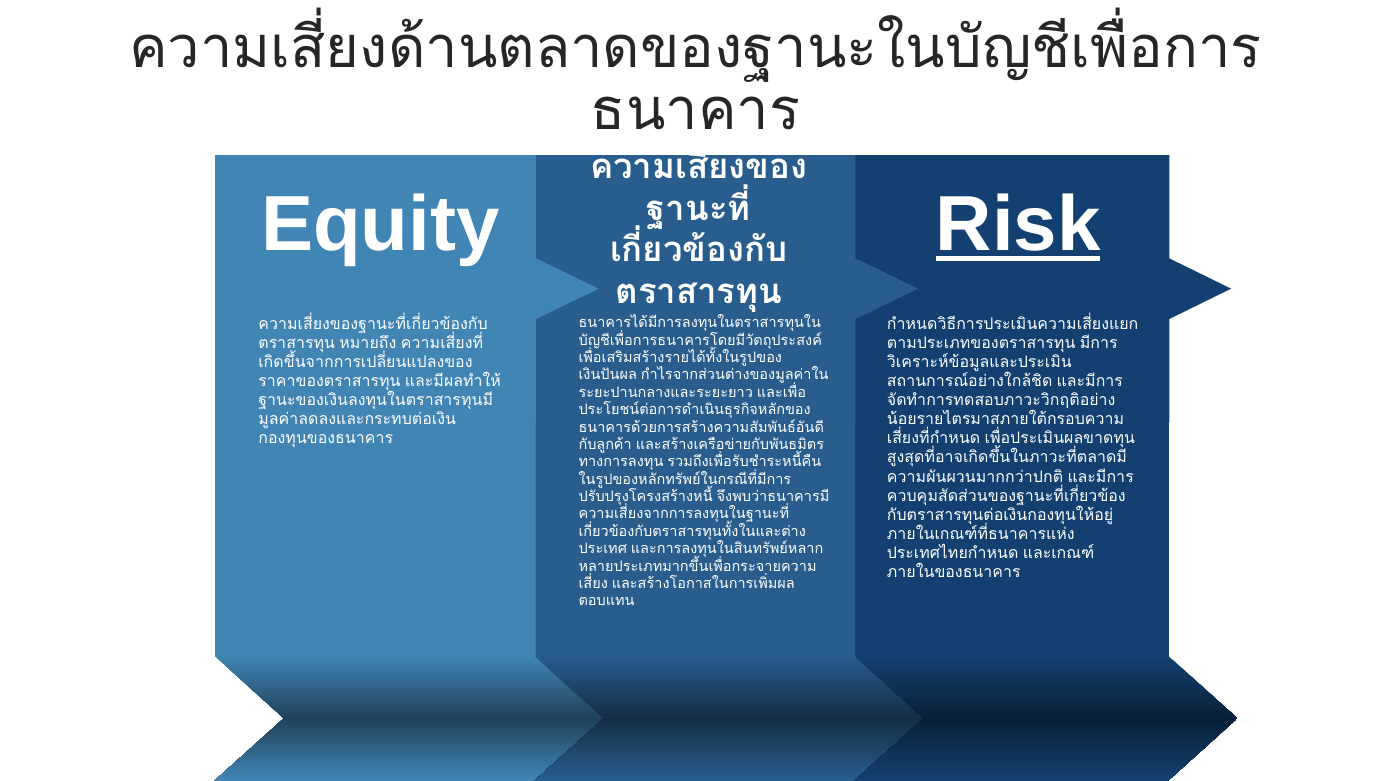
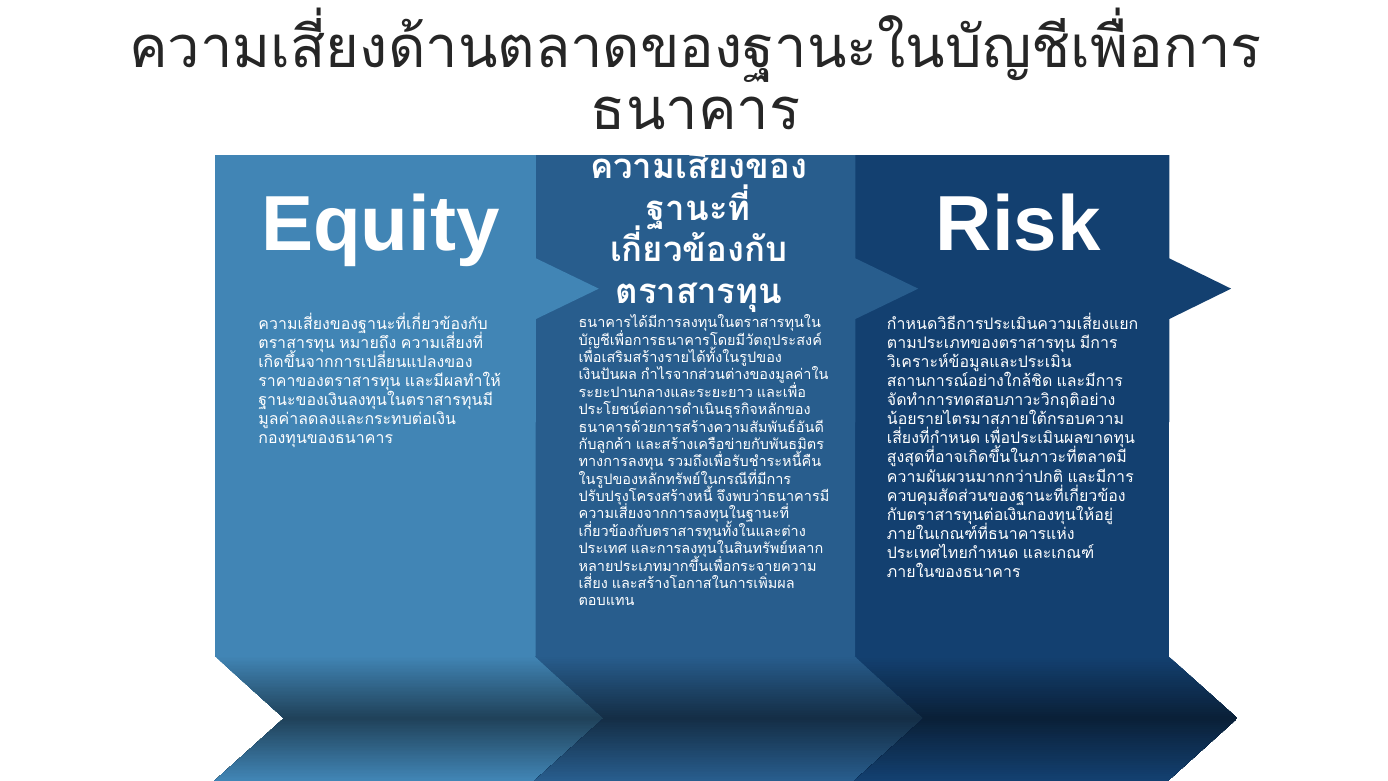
Risk underline: present -> none
